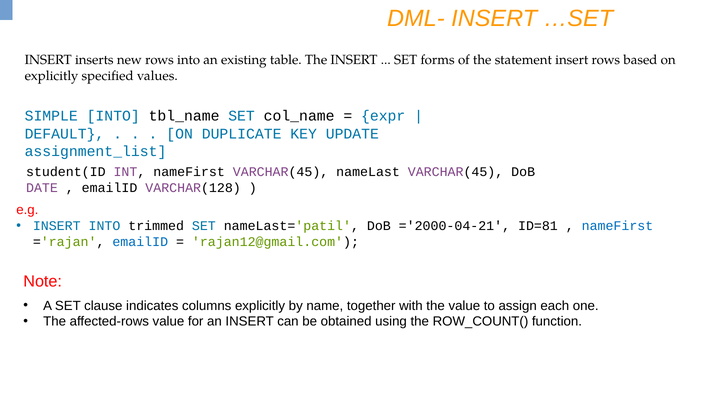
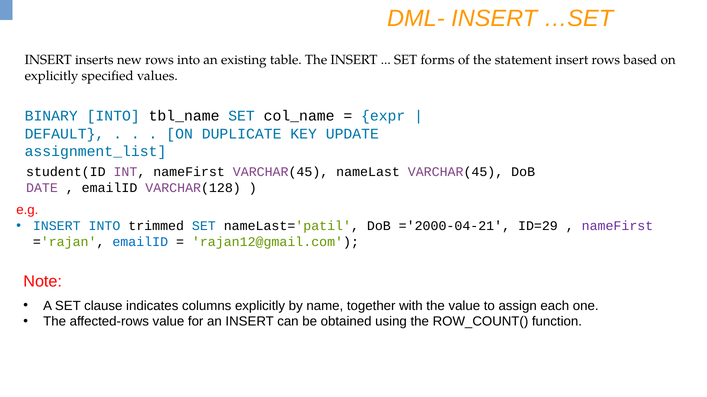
SIMPLE: SIMPLE -> BINARY
ID=81: ID=81 -> ID=29
nameFirst at (617, 226) colour: blue -> purple
